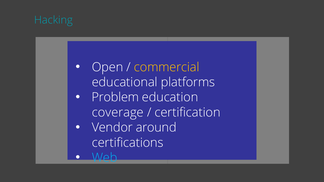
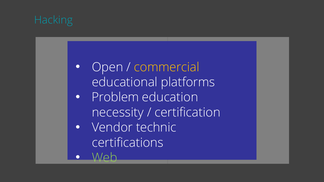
coverage: coverage -> necessity
around: around -> technic
Web colour: light blue -> light green
